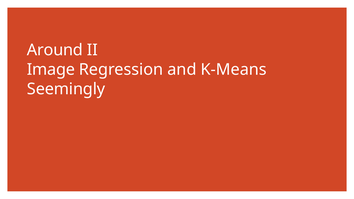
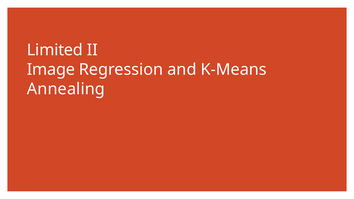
Around: Around -> Limited
Seemingly: Seemingly -> Annealing
